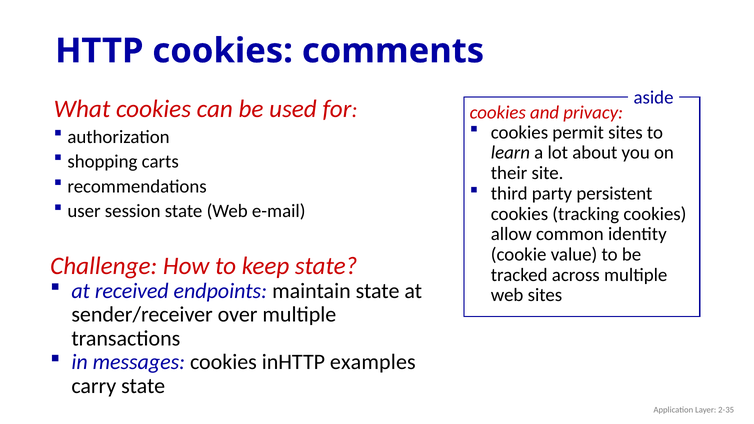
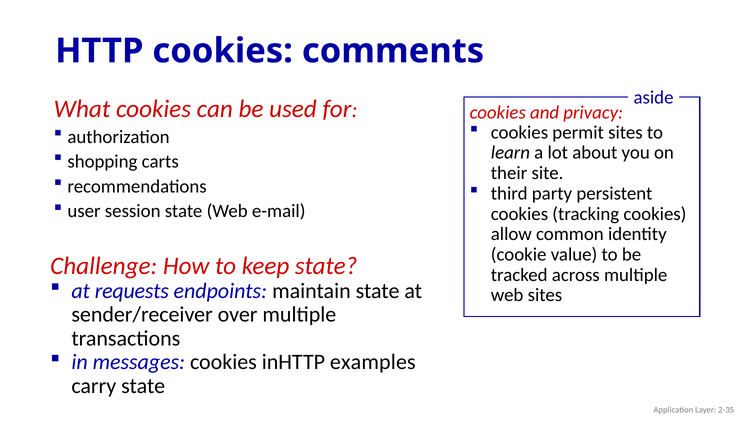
received: received -> requests
